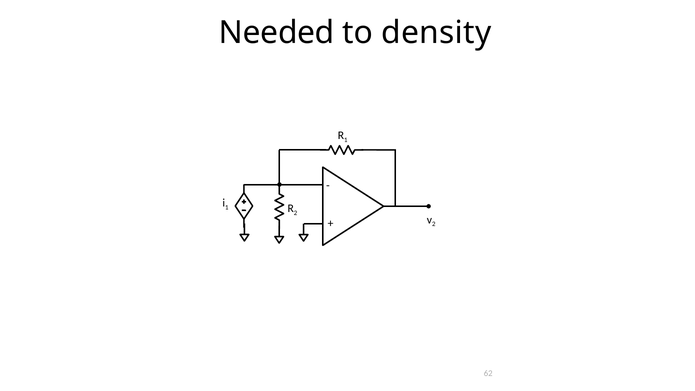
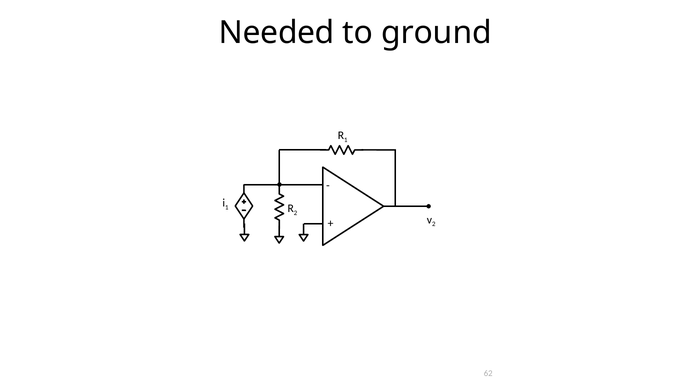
density: density -> ground
